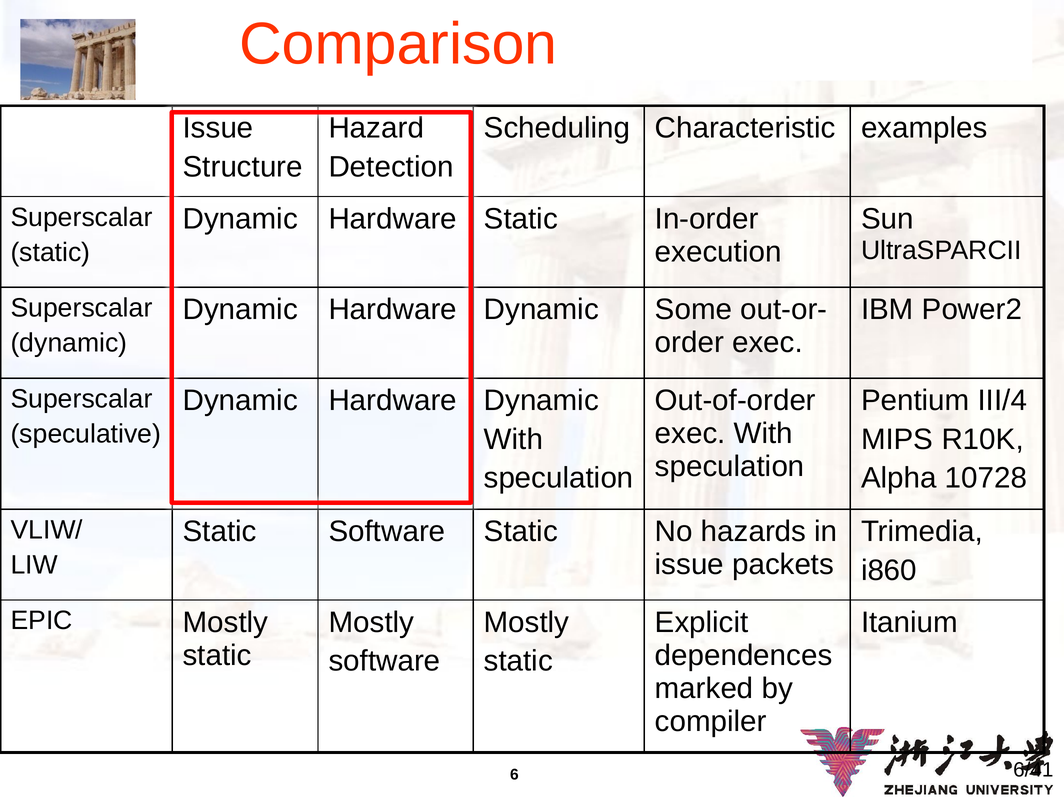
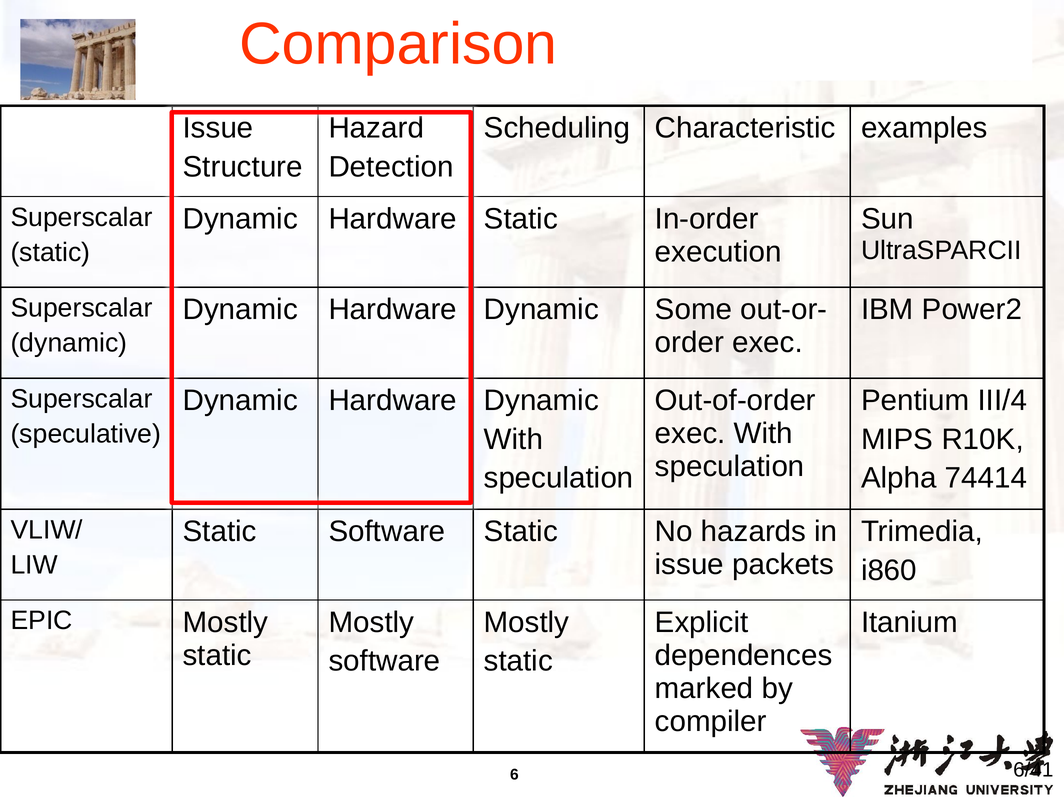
10728: 10728 -> 74414
